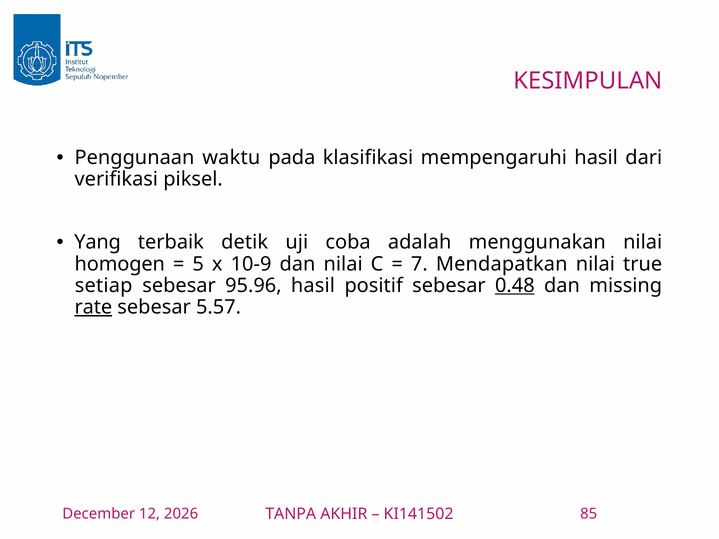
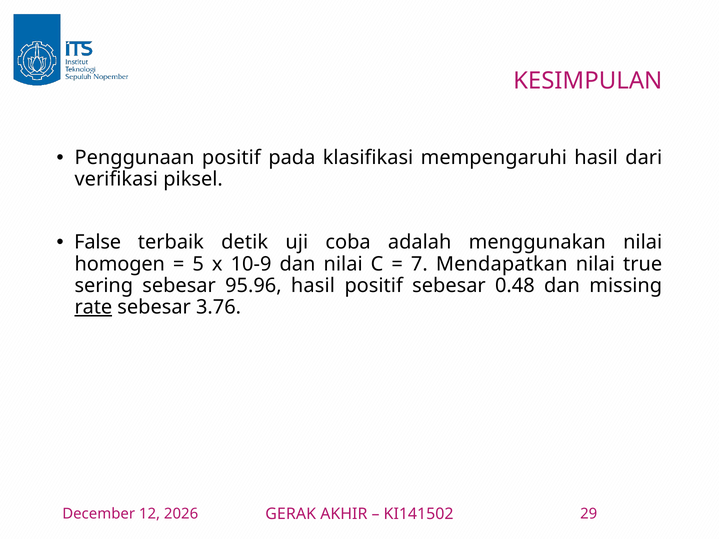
Penggunaan waktu: waktu -> positif
Yang: Yang -> False
setiap: setiap -> sering
0.48 underline: present -> none
5.57: 5.57 -> 3.76
TANPA: TANPA -> GERAK
85: 85 -> 29
